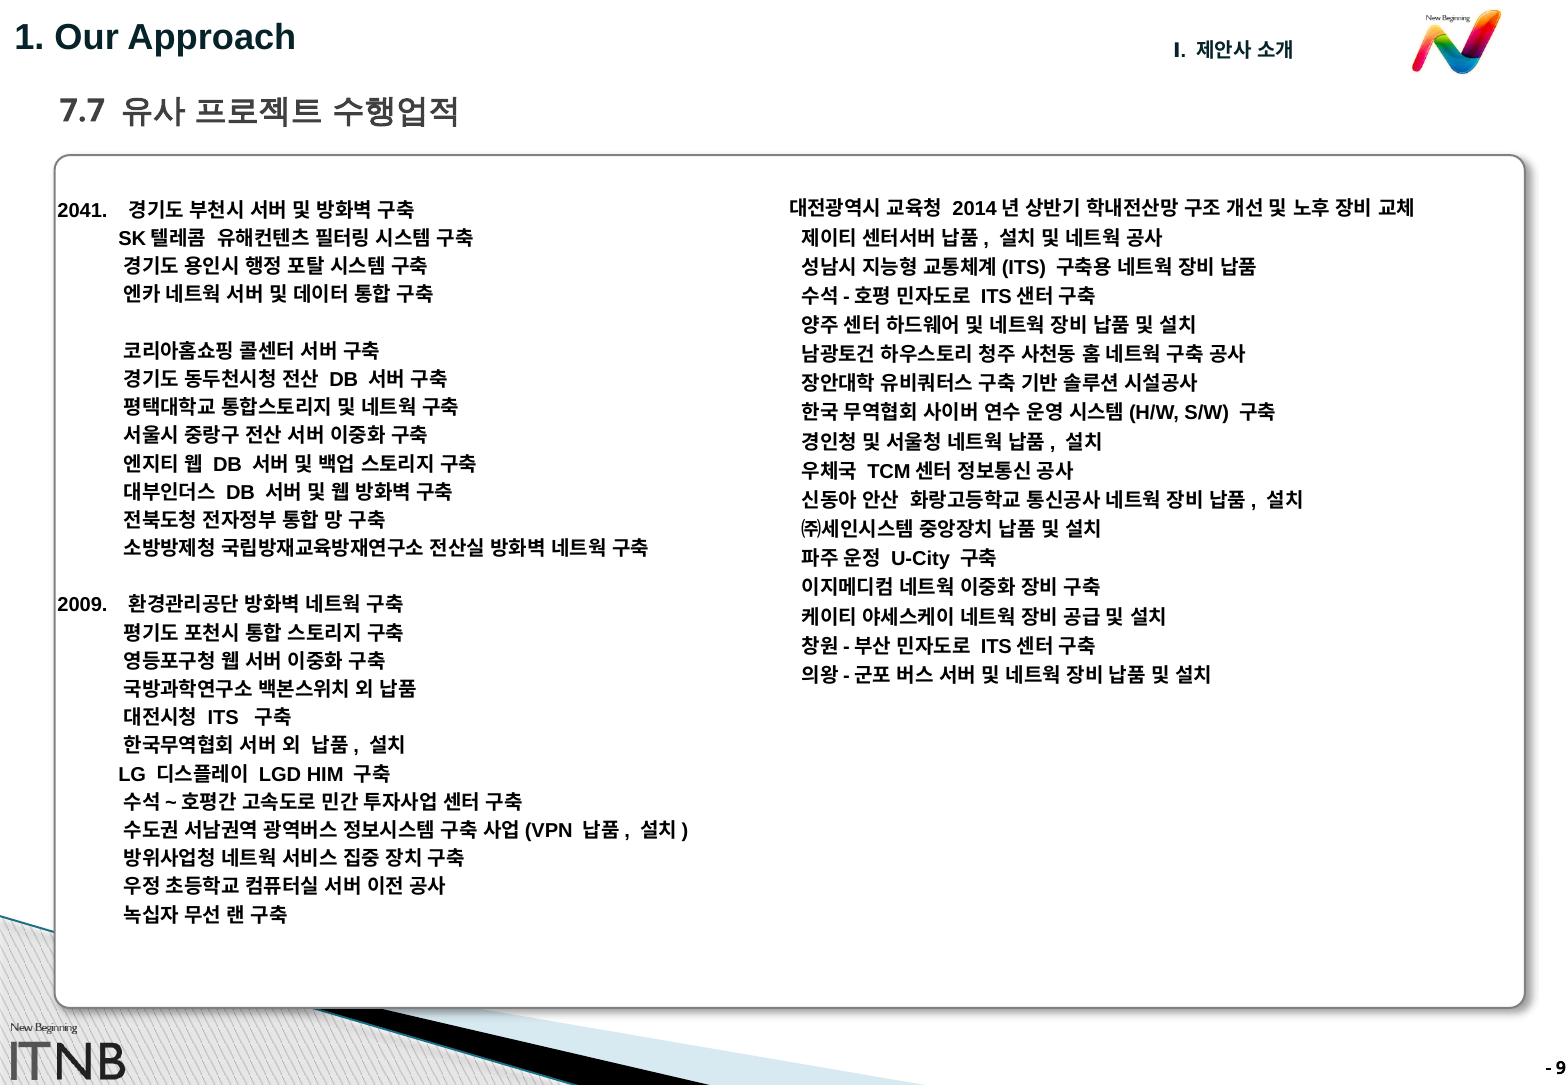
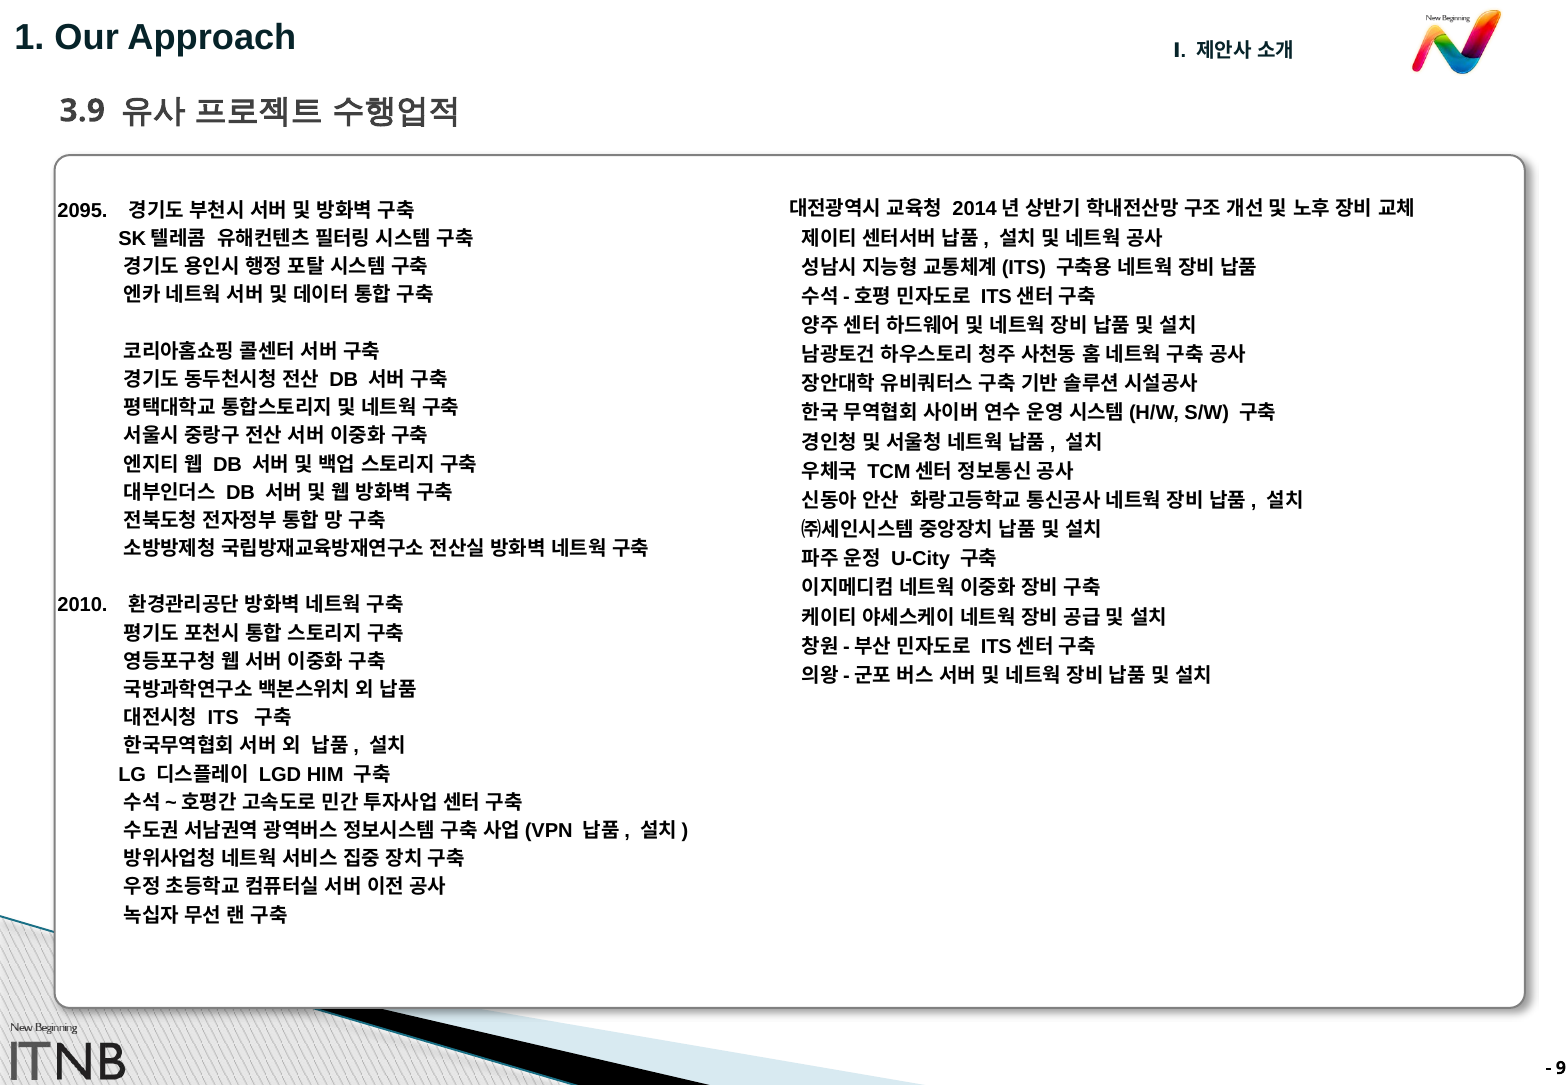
7.7: 7.7 -> 3.9
2041: 2041 -> 2095
2009: 2009 -> 2010
